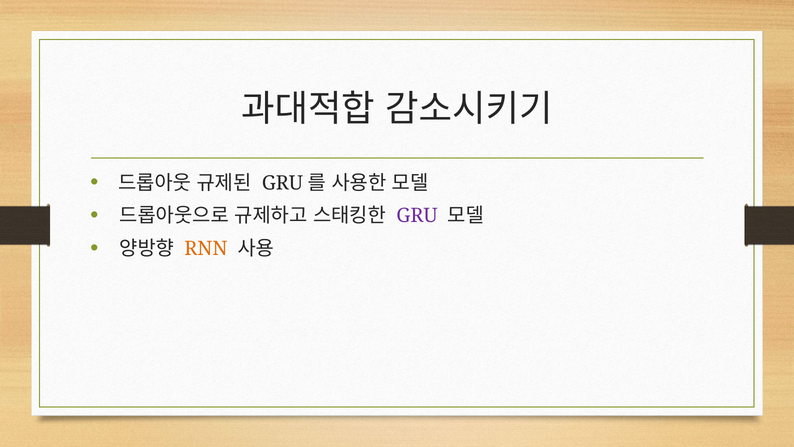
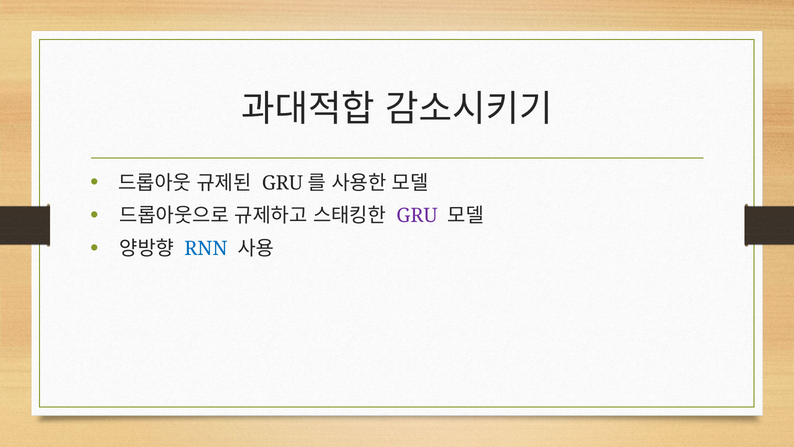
RNN colour: orange -> blue
